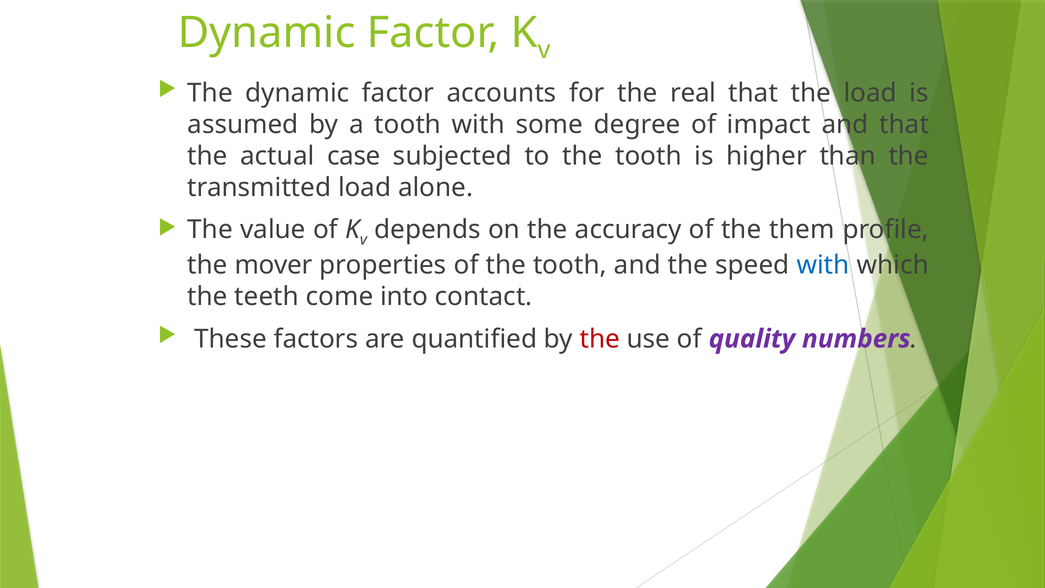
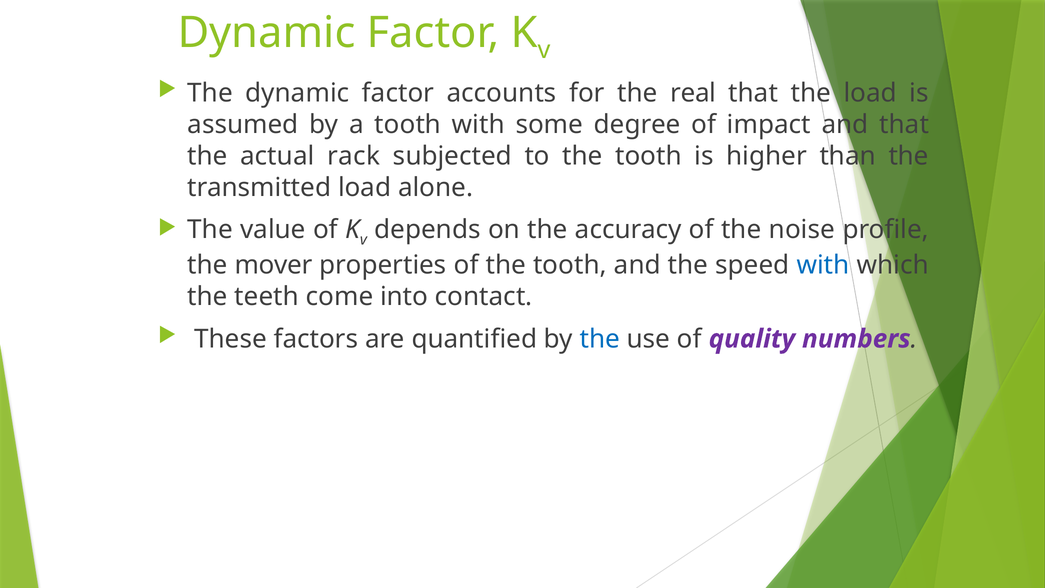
case: case -> rack
them: them -> noise
the at (600, 339) colour: red -> blue
